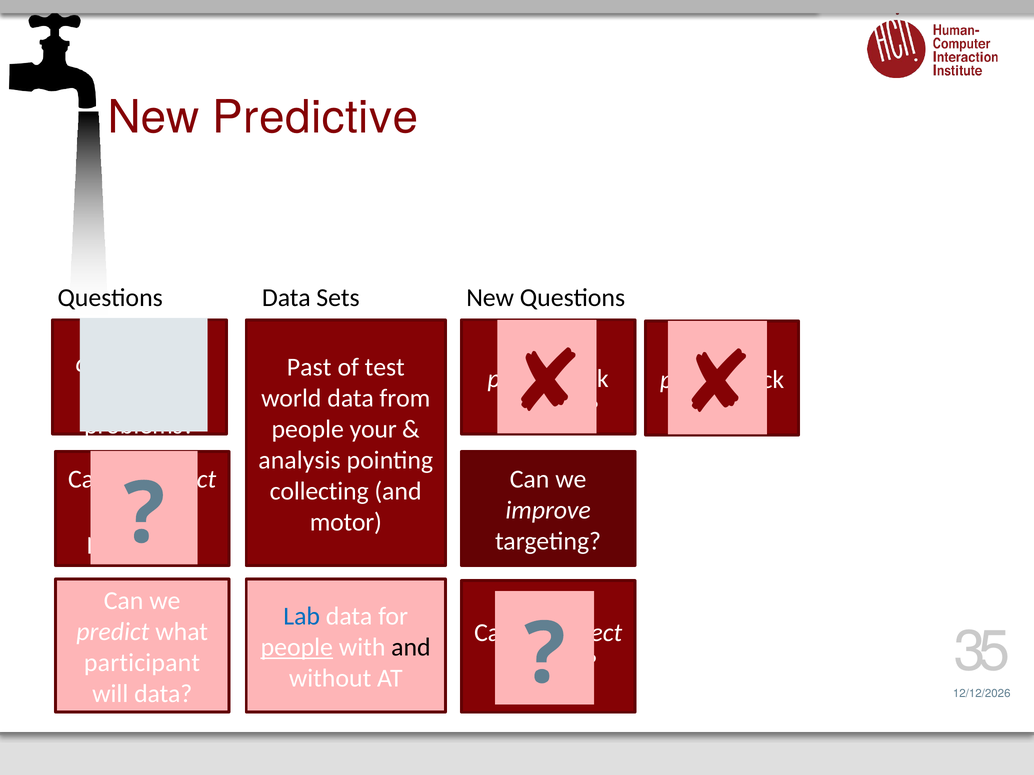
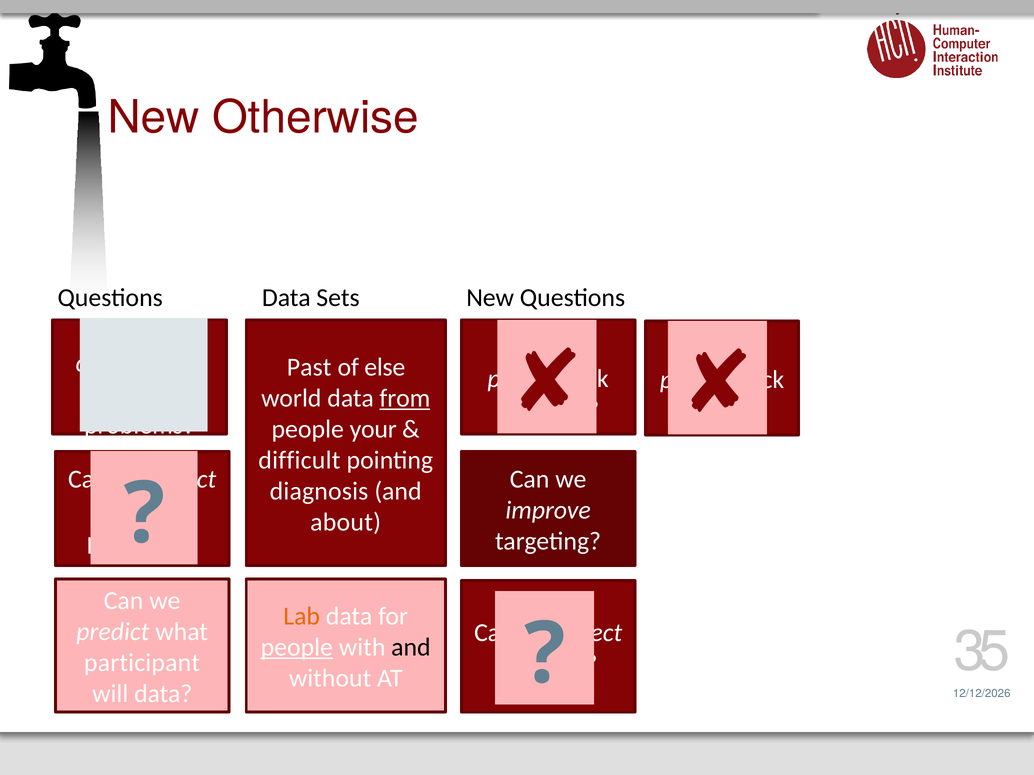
Predictive: Predictive -> Otherwise
test: test -> else
from underline: none -> present
analysis: analysis -> difficult
collecting: collecting -> diagnosis
motor: motor -> about
Lab colour: blue -> orange
